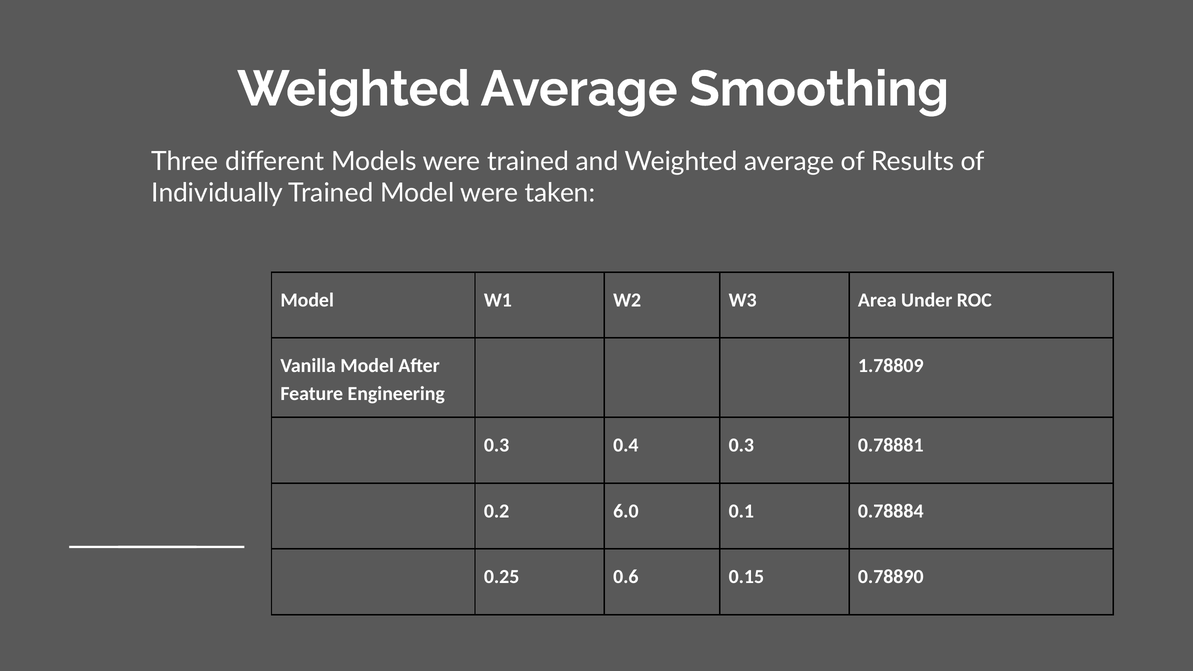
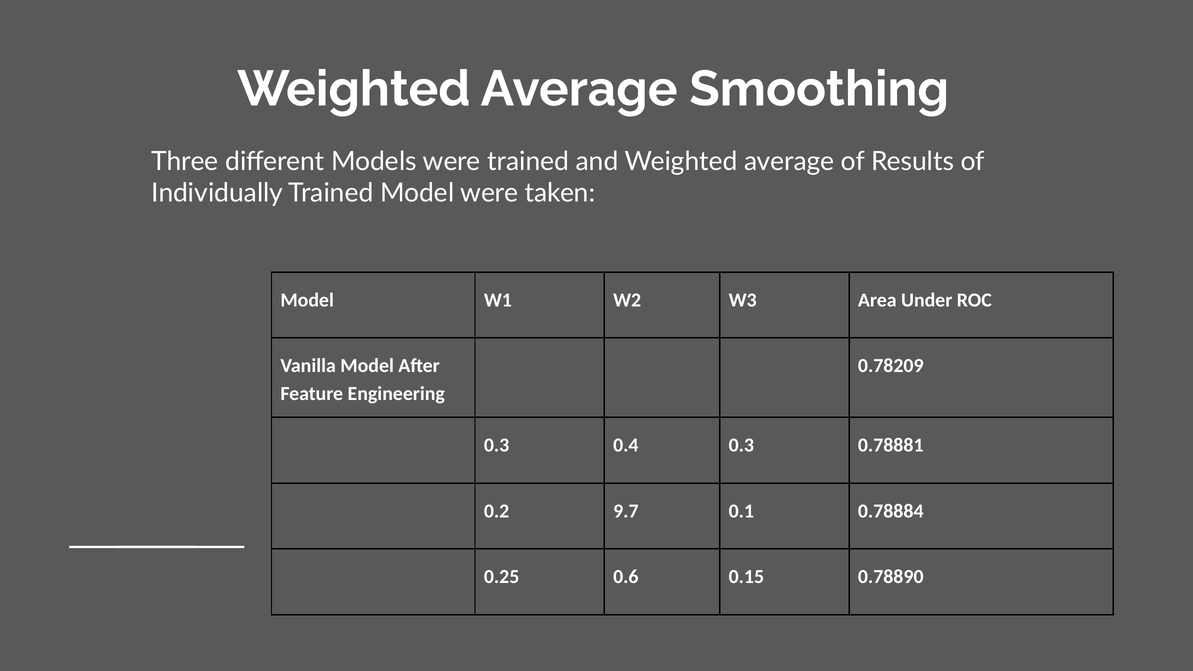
1.78809: 1.78809 -> 0.78209
6.0: 6.0 -> 9.7
